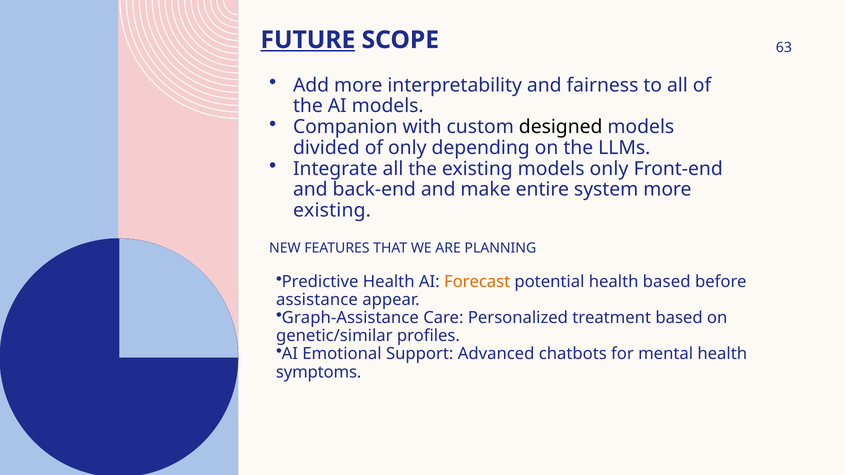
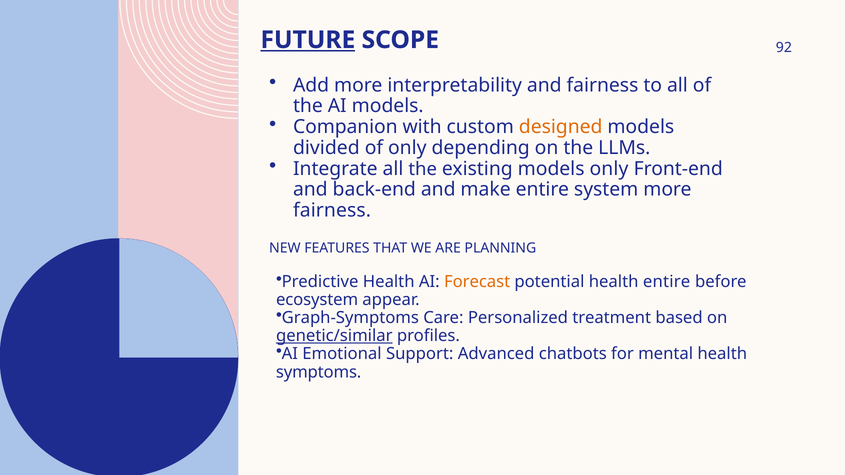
63: 63 -> 92
designed colour: black -> orange
existing at (332, 211): existing -> fairness
health based: based -> entire
assistance: assistance -> ecosystem
Graph-Assistance: Graph-Assistance -> Graph-Symptoms
genetic/similar underline: none -> present
